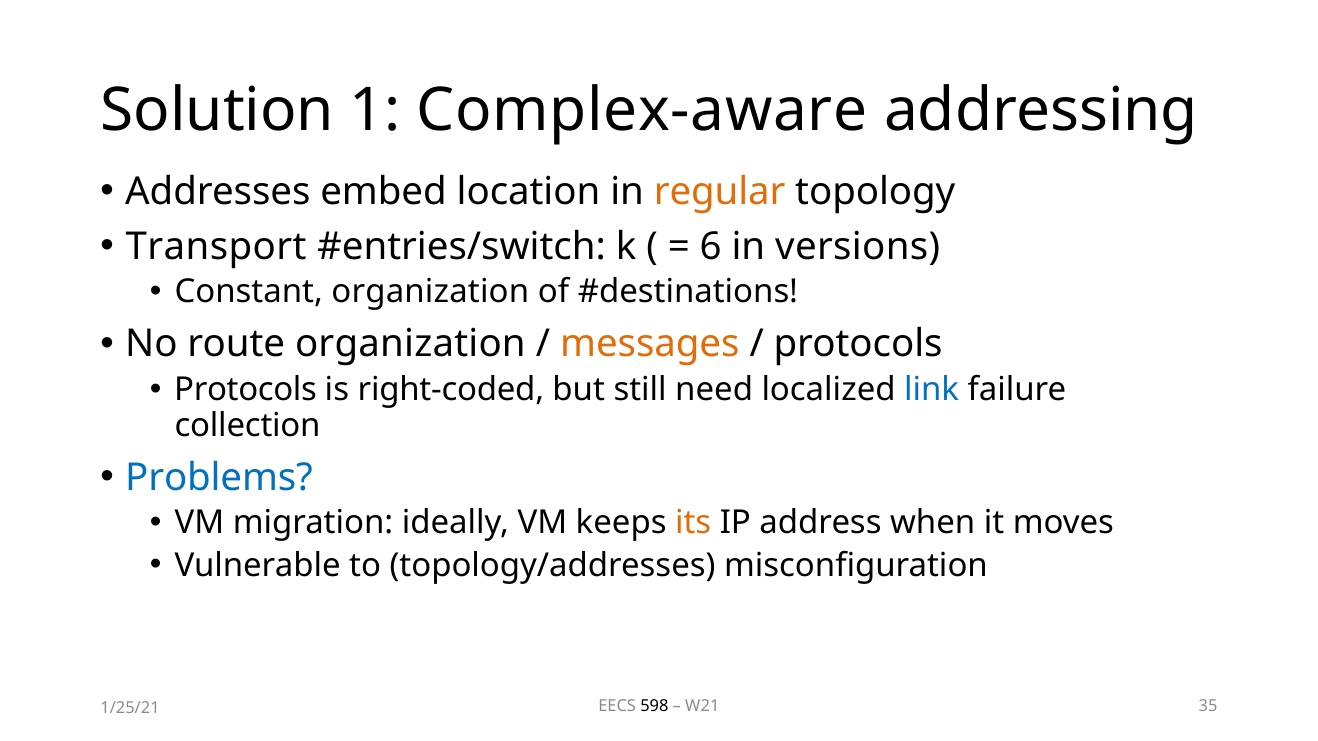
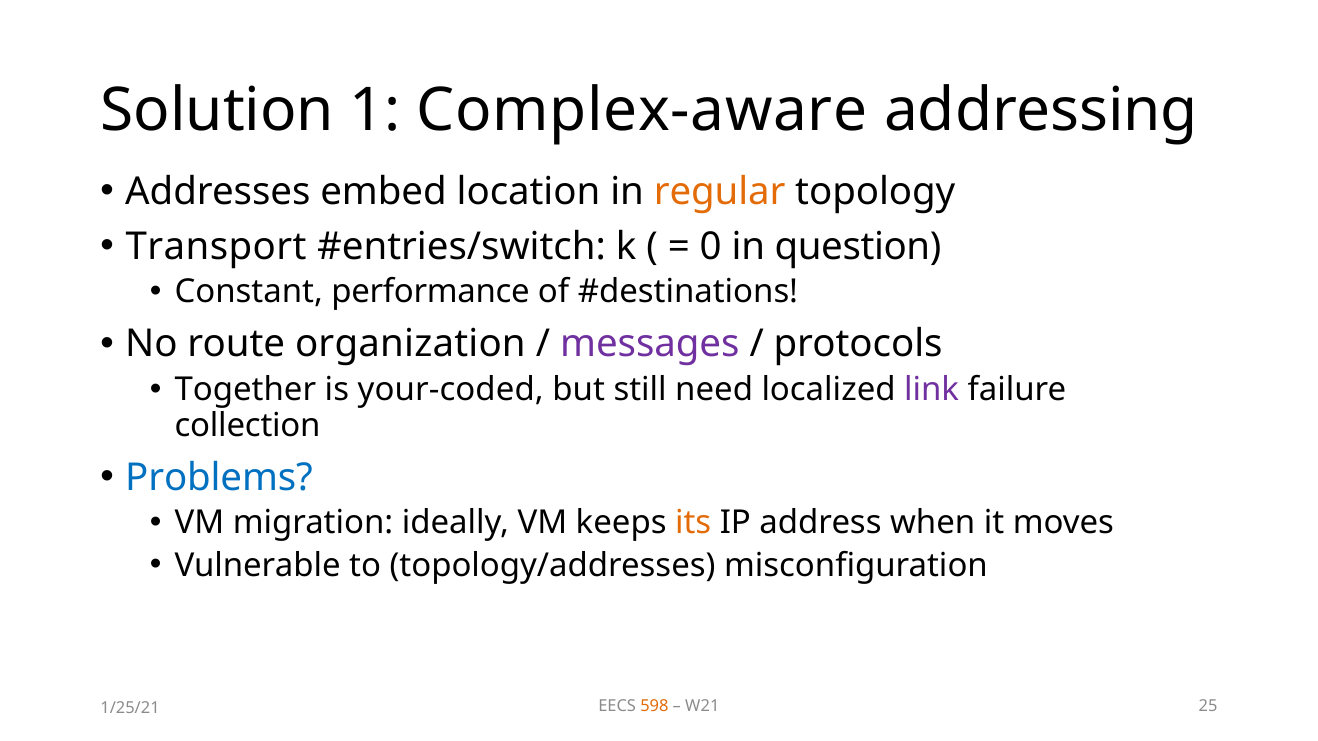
6: 6 -> 0
versions: versions -> question
Constant organization: organization -> performance
messages colour: orange -> purple
Protocols at (246, 390): Protocols -> Together
right-coded: right-coded -> your-coded
link colour: blue -> purple
598 colour: black -> orange
35: 35 -> 25
